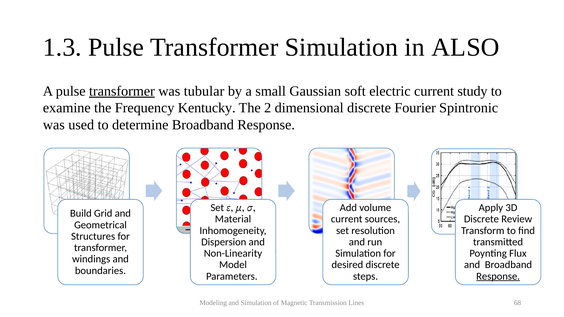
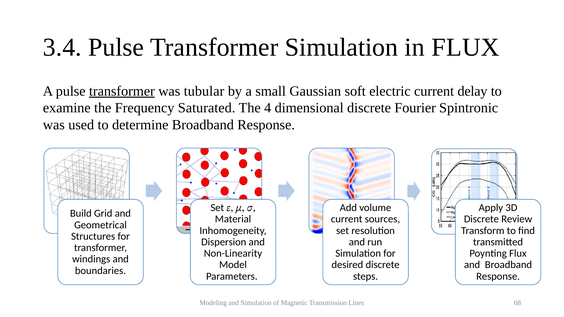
1.3: 1.3 -> 3.4
in ALSO: ALSO -> FLUX
study: study -> delay
Kentucky: Kentucky -> Saturated
2: 2 -> 4
Response at (498, 276) underline: present -> none
